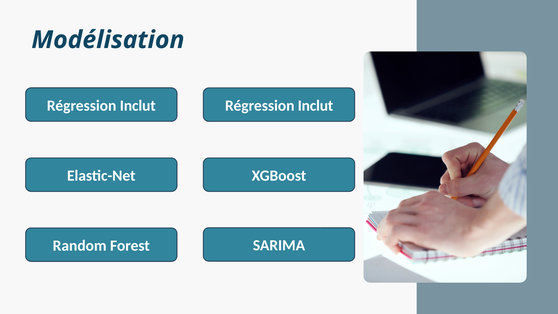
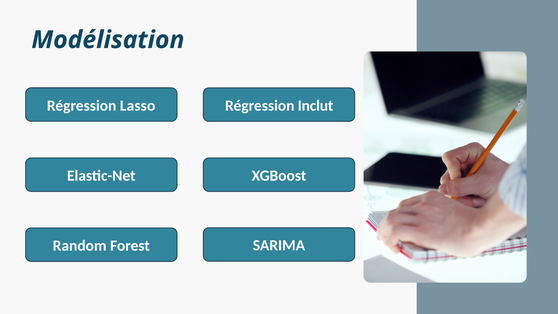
Inclut at (138, 106): Inclut -> Lasso
